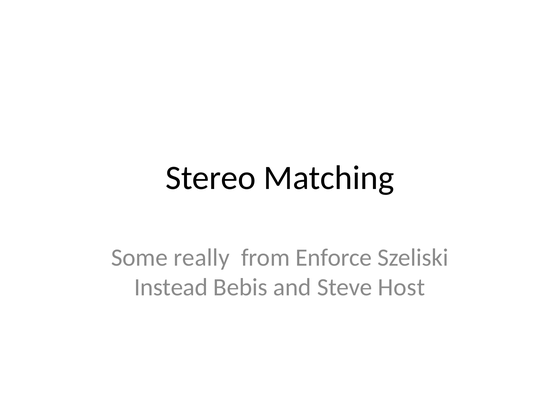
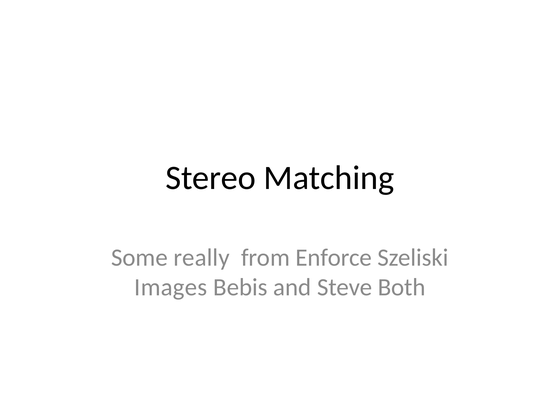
Instead: Instead -> Images
Host: Host -> Both
